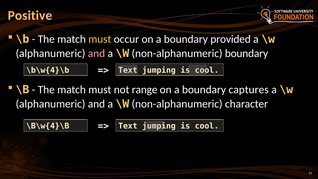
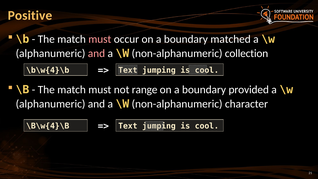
must at (100, 39) colour: yellow -> pink
provided: provided -> matched
non-alphanumeric boundary: boundary -> collection
captures: captures -> provided
